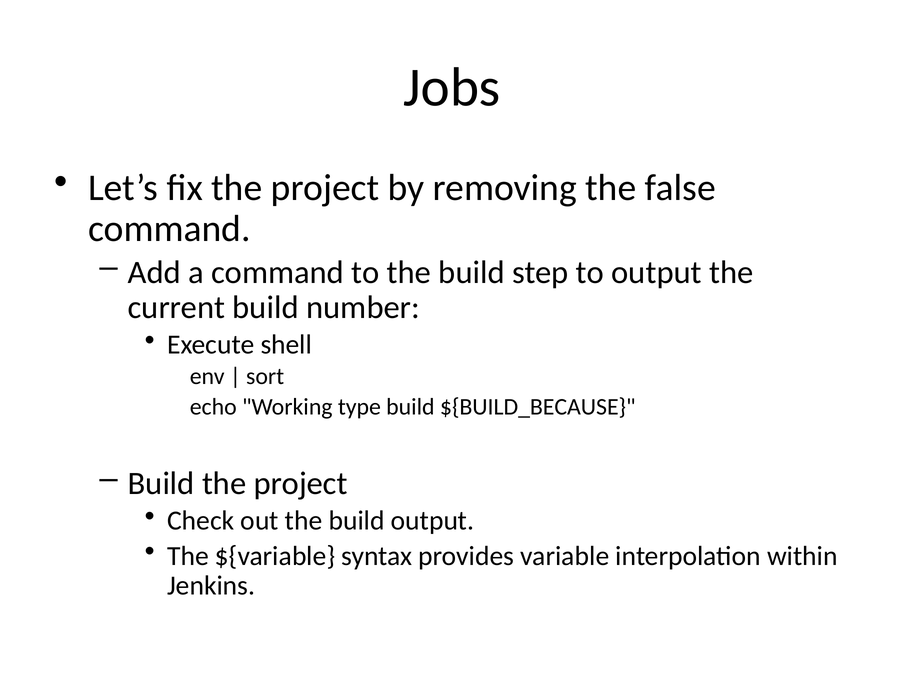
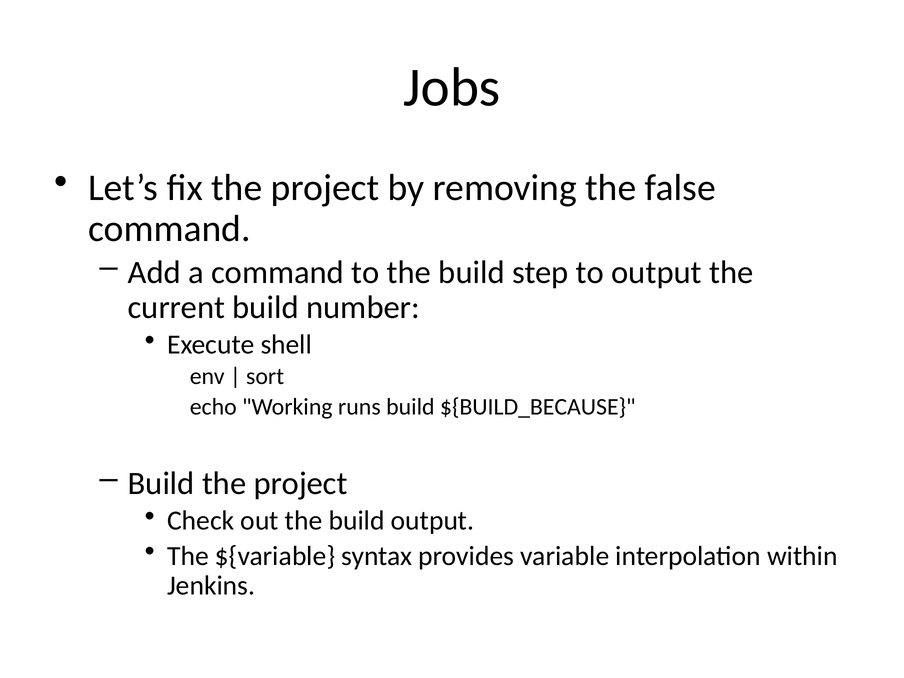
type: type -> runs
